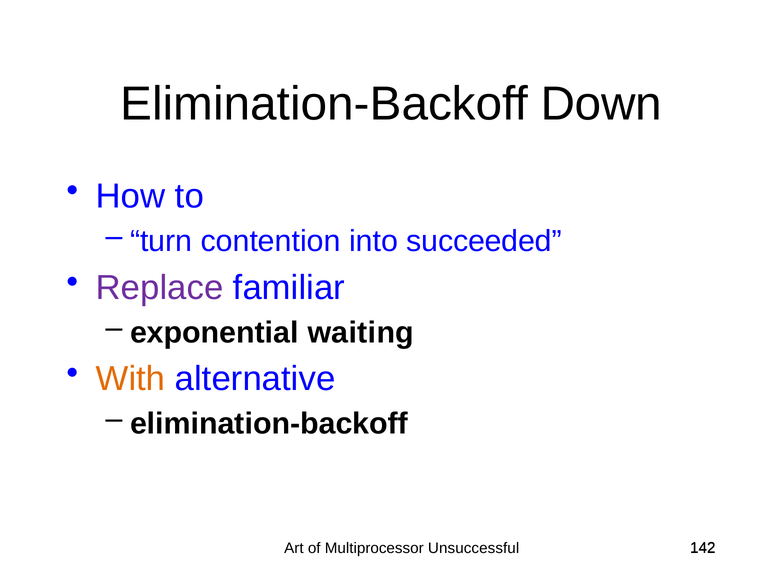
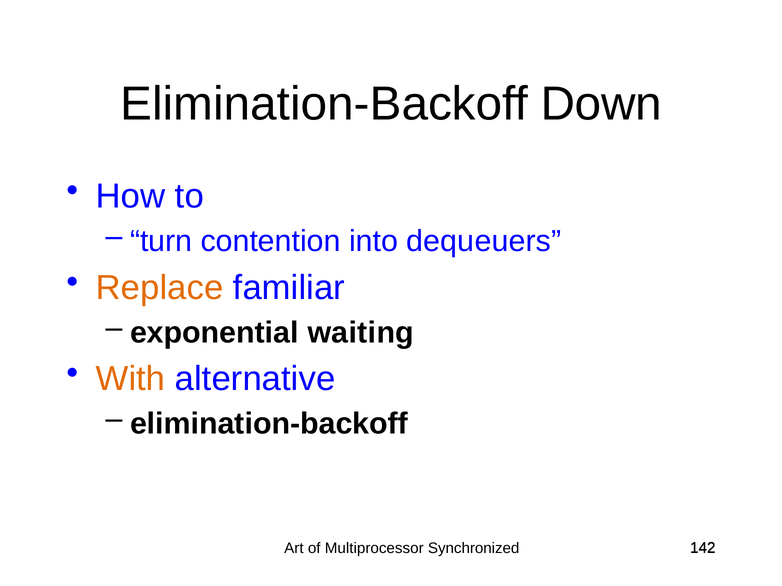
succeeded: succeeded -> dequeuers
Replace colour: purple -> orange
Unsuccessful: Unsuccessful -> Synchronized
